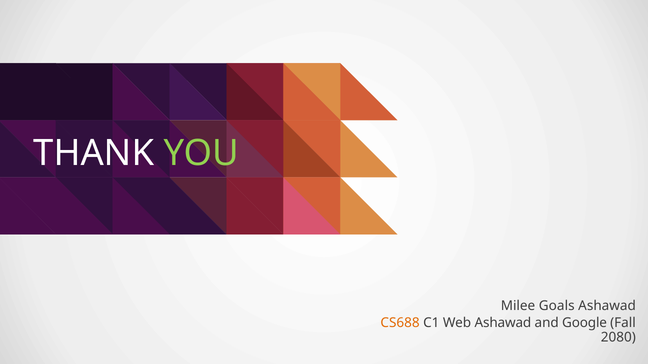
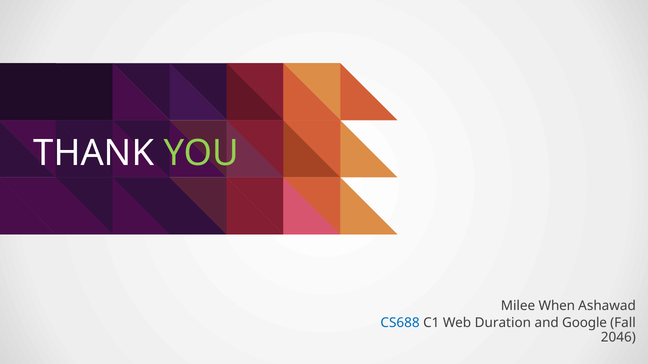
Goals: Goals -> When
CS688 colour: orange -> blue
Web Ashawad: Ashawad -> Duration
2080: 2080 -> 2046
